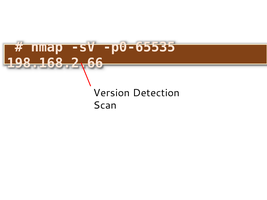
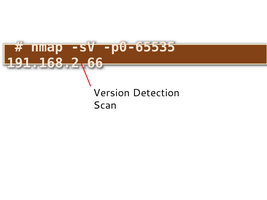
198.168.2.66: 198.168.2.66 -> 191.168.2.66
